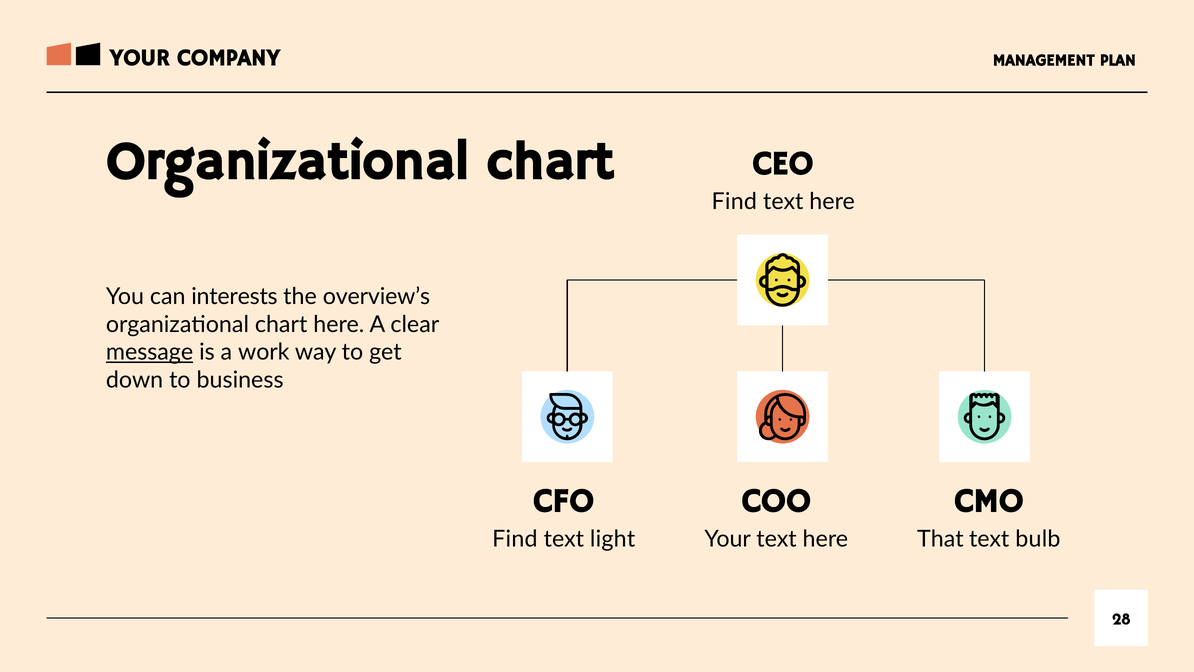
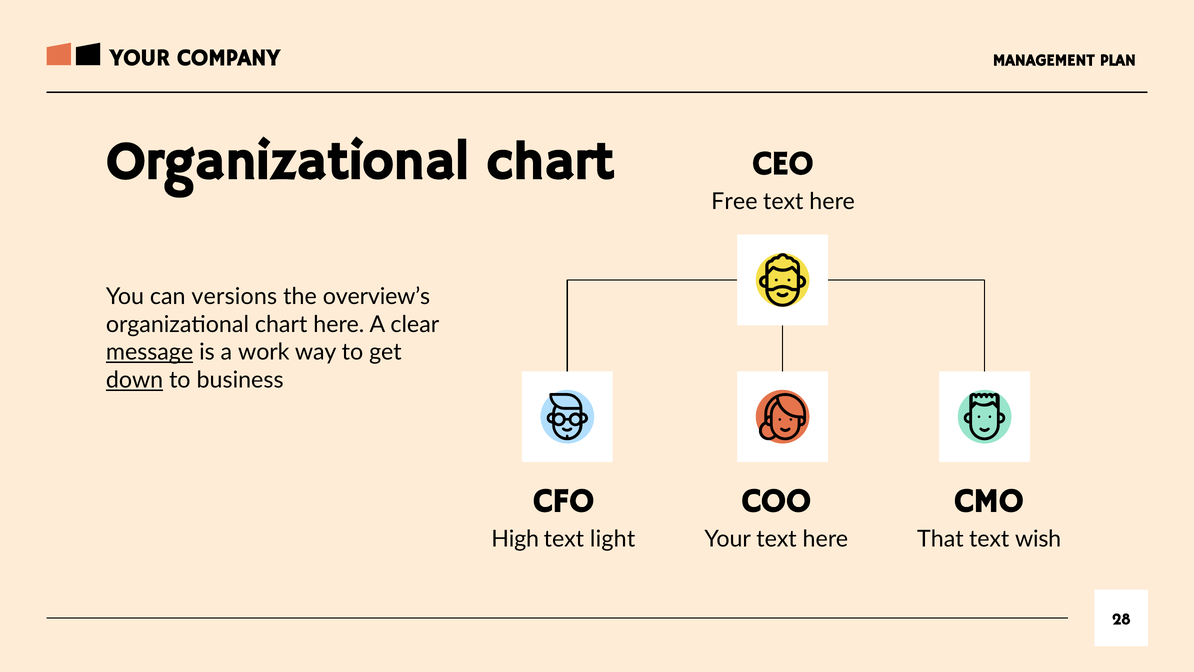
Find at (734, 201): Find -> Free
interests: interests -> versions
down underline: none -> present
Find at (515, 539): Find -> High
bulb: bulb -> wish
